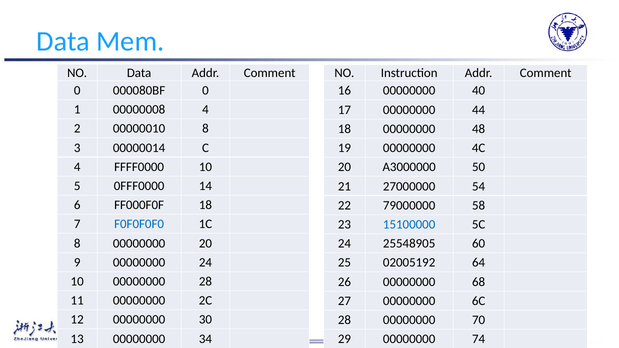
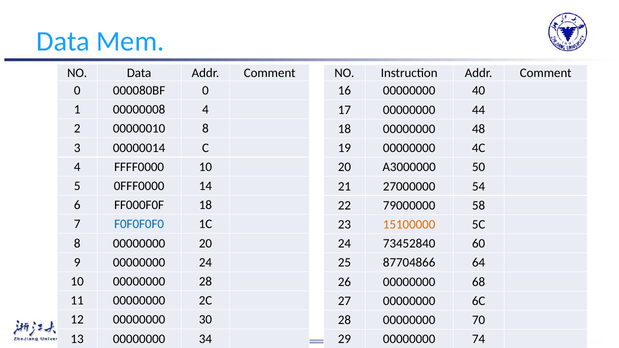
15100000 colour: blue -> orange
25548905: 25548905 -> 73452840
02005192: 02005192 -> 87704866
